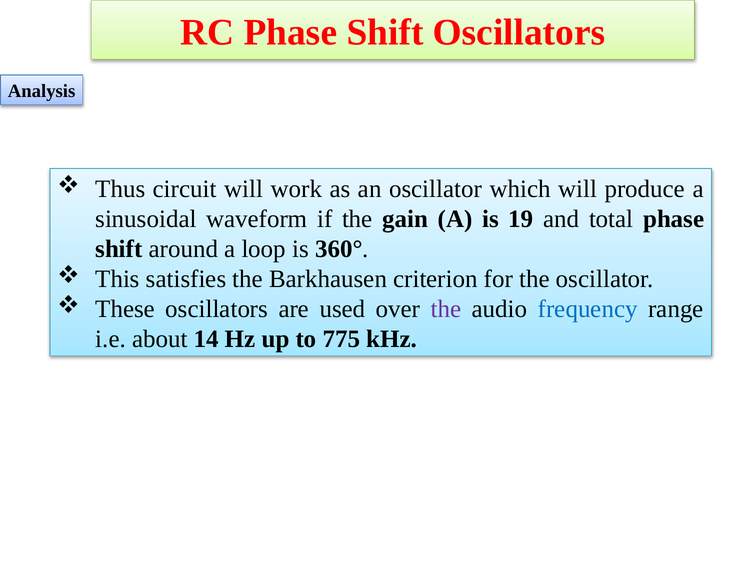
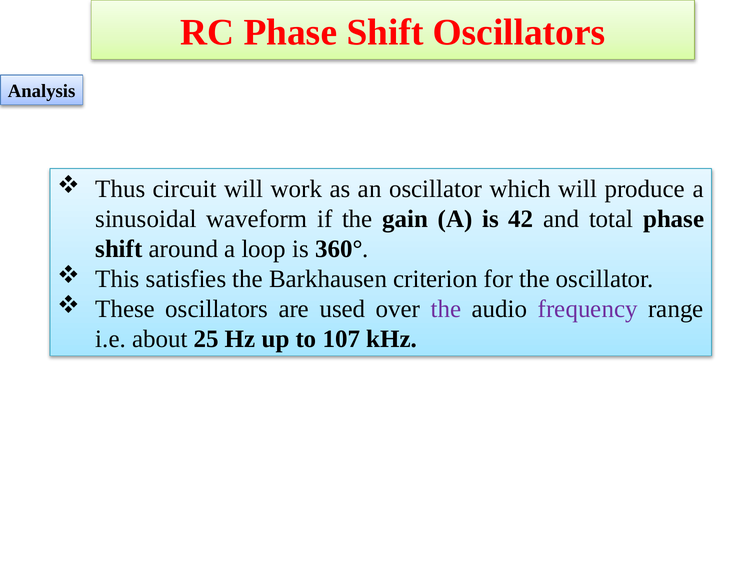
19: 19 -> 42
frequency colour: blue -> purple
14: 14 -> 25
775: 775 -> 107
